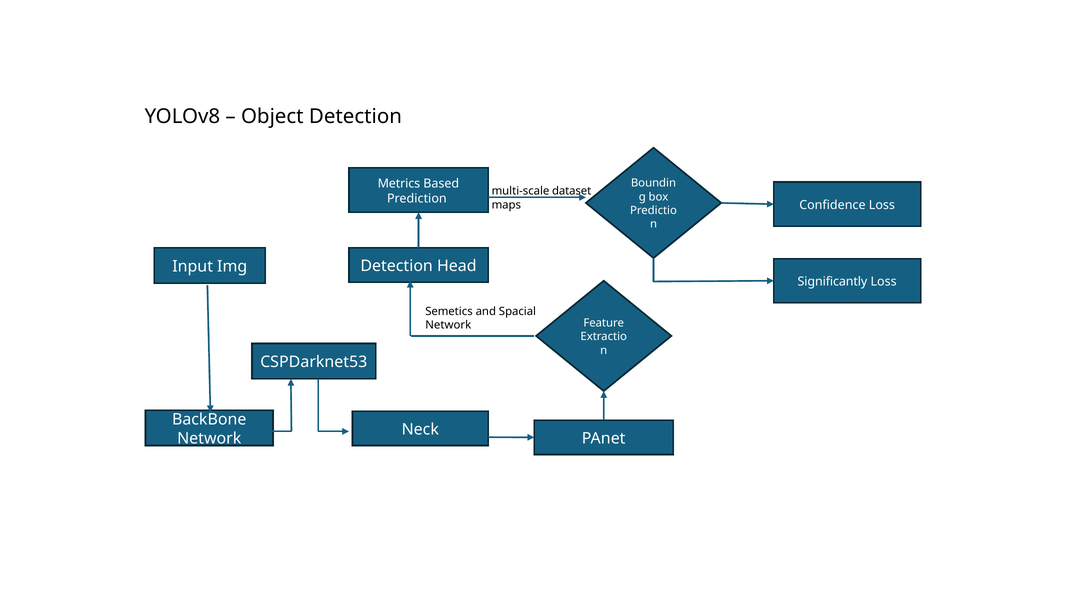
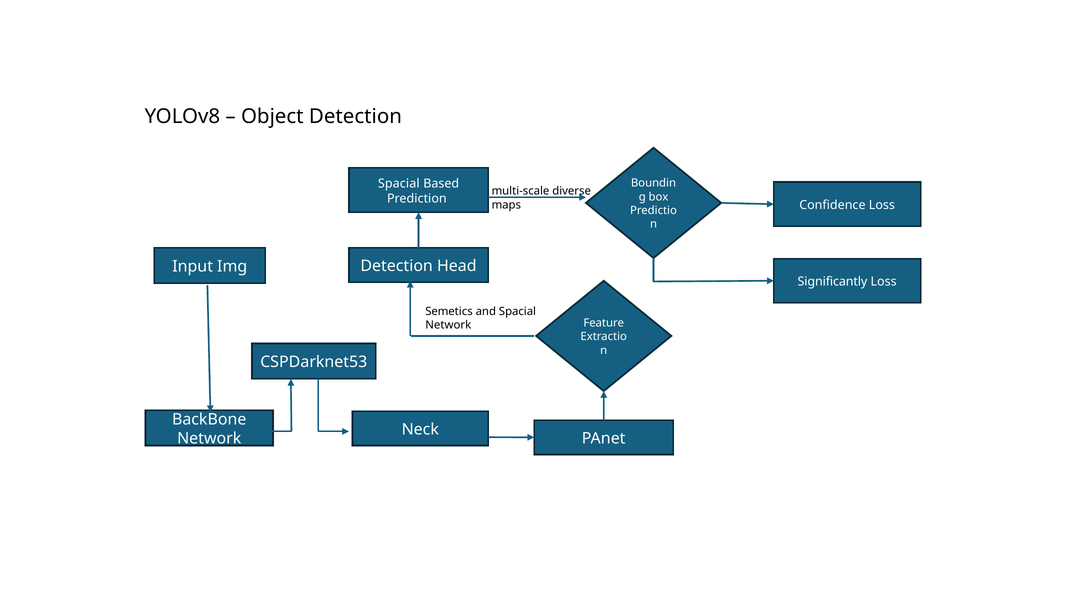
Metrics at (399, 183): Metrics -> Spacial
dataset: dataset -> diverse
